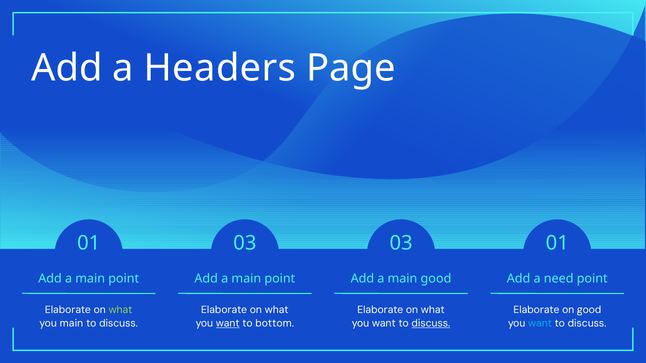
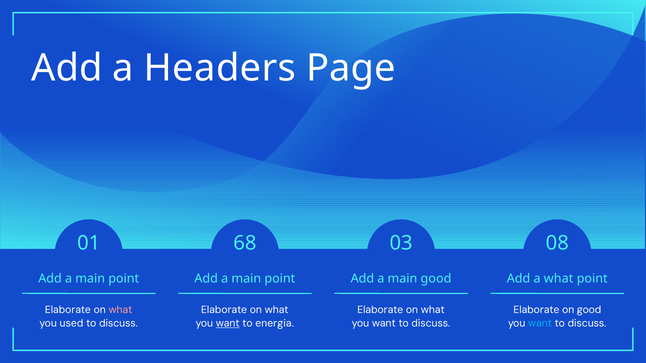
01 03: 03 -> 68
03 01: 01 -> 08
a need: need -> what
what at (120, 310) colour: light green -> pink
you main: main -> used
bottom: bottom -> energia
discuss at (431, 324) underline: present -> none
